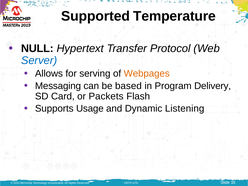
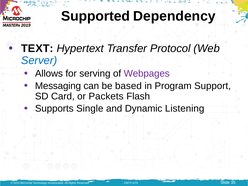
Temperature: Temperature -> Dependency
NULL: NULL -> TEXT
Webpages colour: orange -> purple
Delivery: Delivery -> Support
Usage: Usage -> Single
